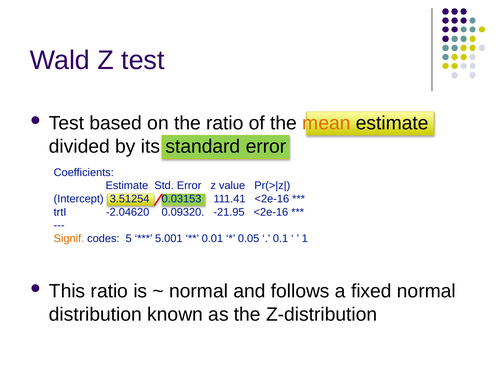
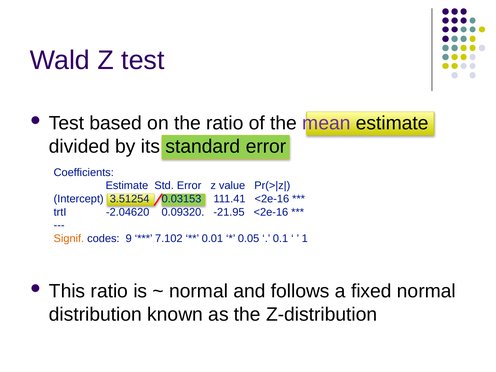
mean colour: orange -> purple
5: 5 -> 9
5.001: 5.001 -> 7.102
